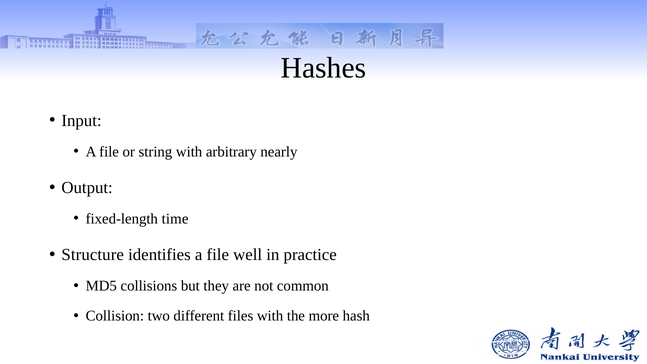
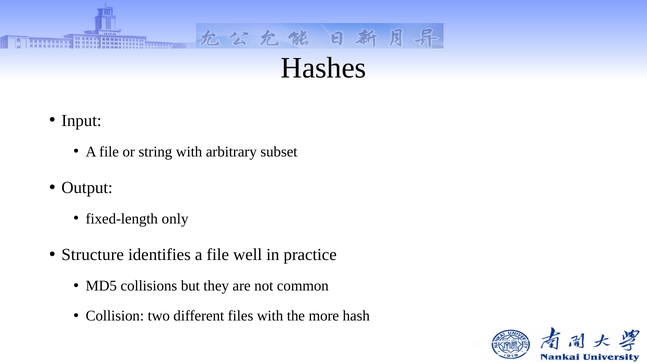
nearly: nearly -> subset
time: time -> only
